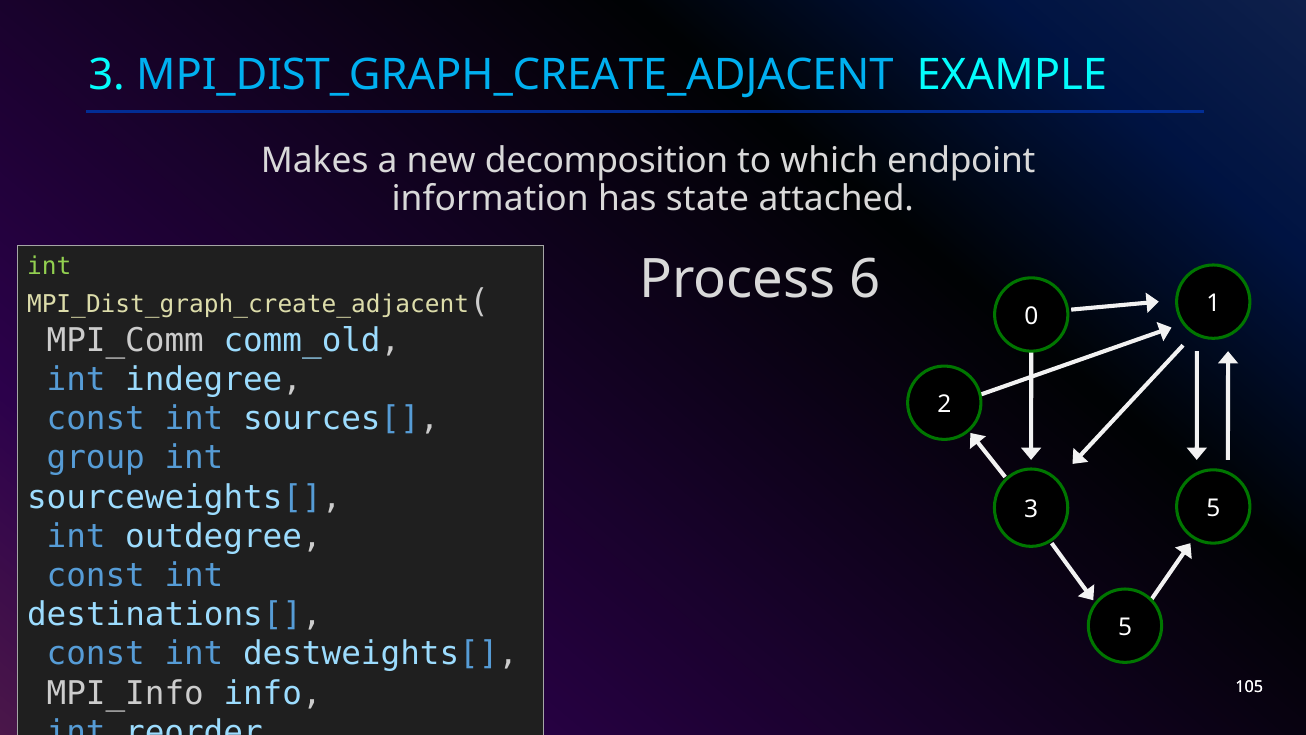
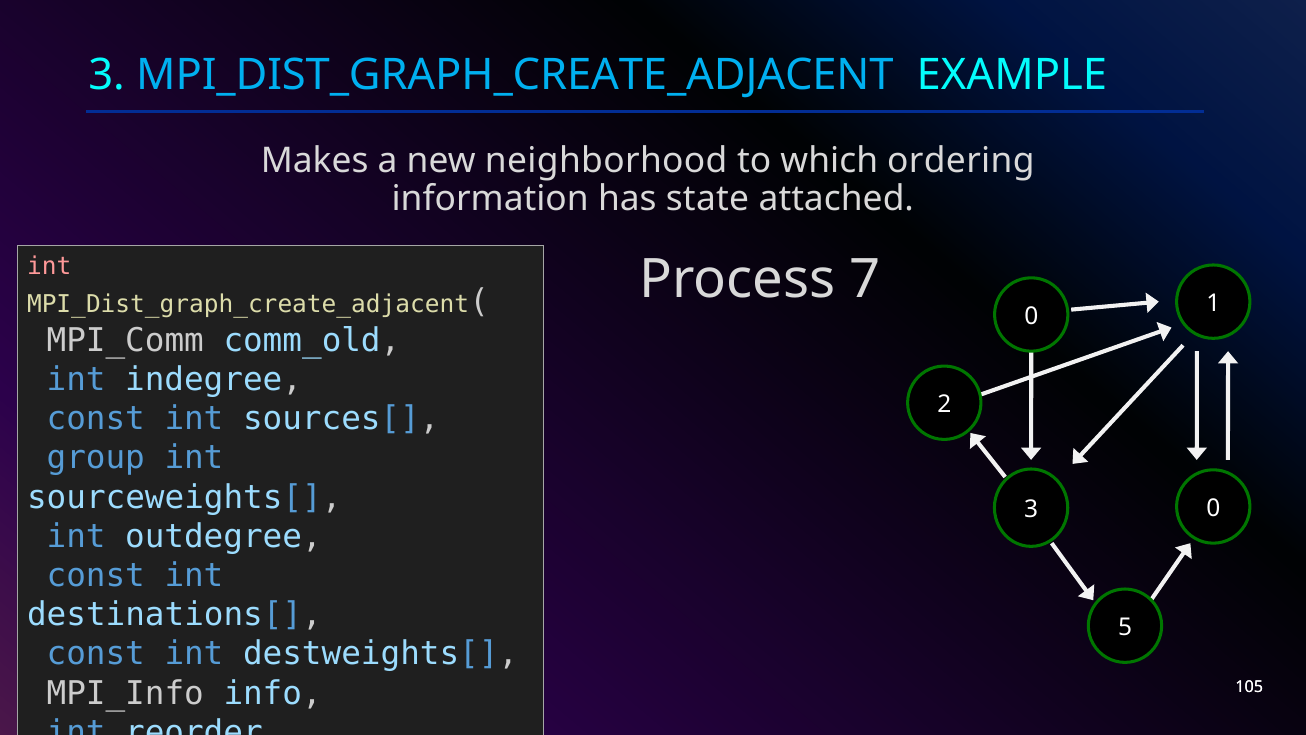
decomposition: decomposition -> neighborhood
endpoint: endpoint -> ordering
int at (49, 266) colour: light green -> pink
6: 6 -> 7
3 5: 5 -> 0
